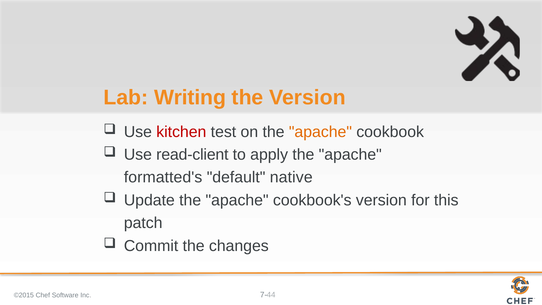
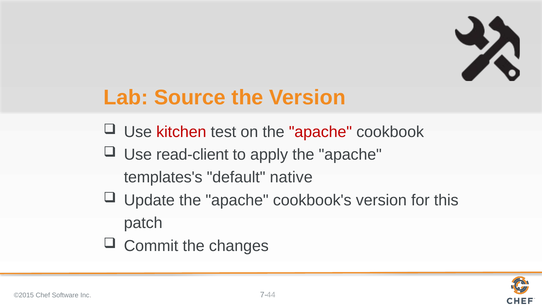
Writing: Writing -> Source
apache at (320, 132) colour: orange -> red
formatted's: formatted's -> templates's
